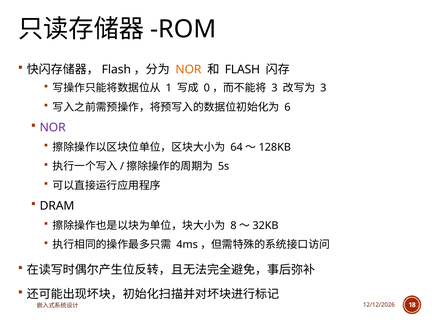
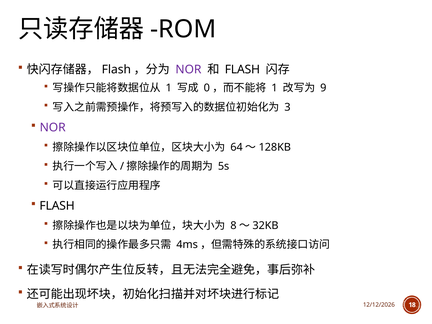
NOR at (188, 69) colour: orange -> purple
3 at (274, 88): 3 -> 1
3 at (323, 88): 3 -> 9
6: 6 -> 3
DRAM at (57, 206): DRAM -> FLASH
